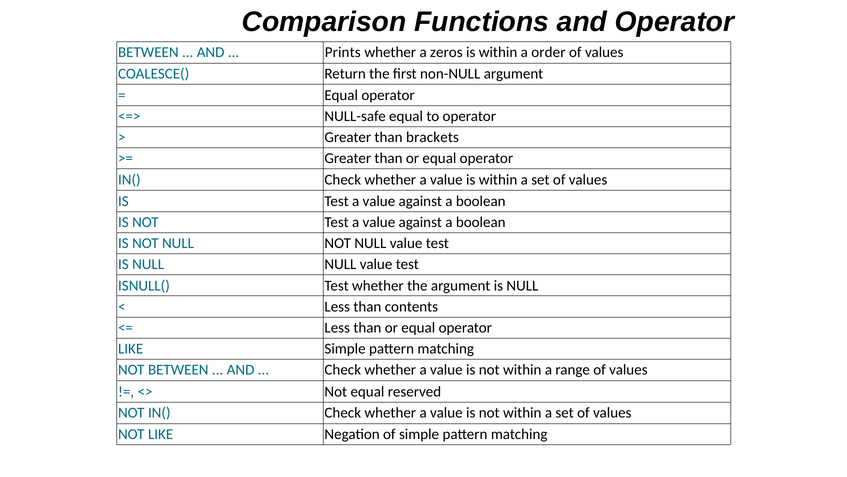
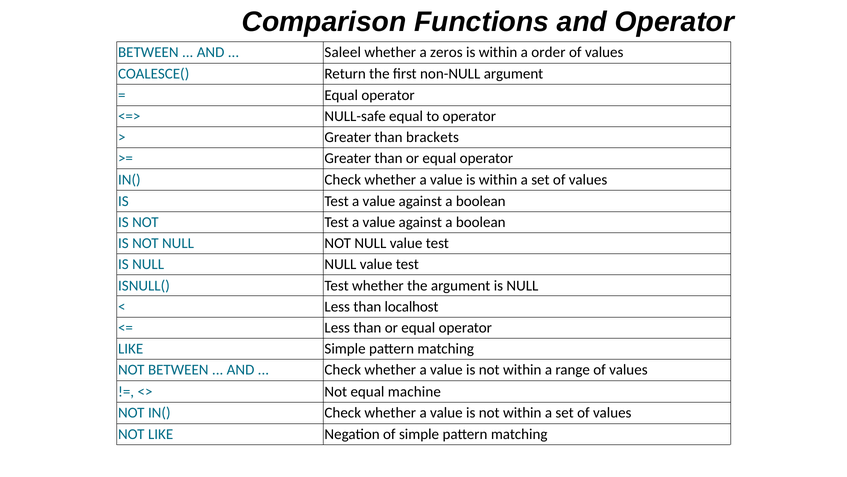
Prints: Prints -> Saleel
contents: contents -> localhost
reserved: reserved -> machine
